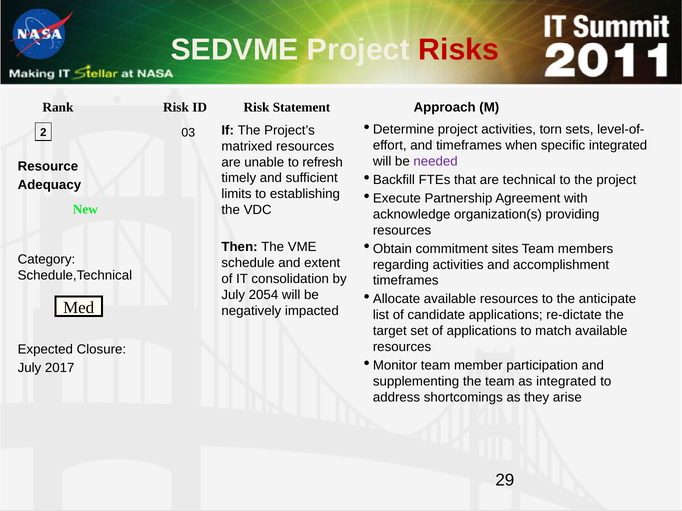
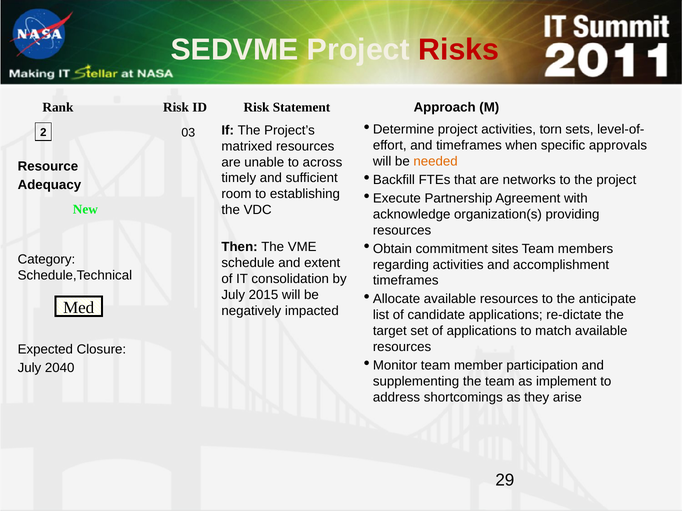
specific integrated: integrated -> approvals
needed colour: purple -> orange
refresh: refresh -> across
technical: technical -> networks
limits: limits -> room
2054: 2054 -> 2015
2017: 2017 -> 2040
as integrated: integrated -> implement
